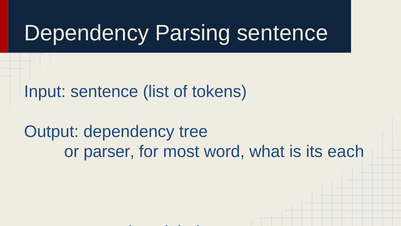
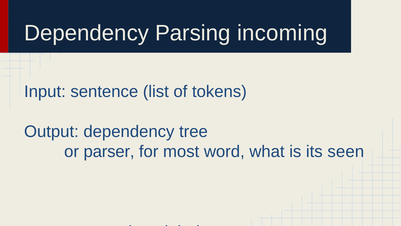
Parsing sentence: sentence -> incoming
each: each -> seen
